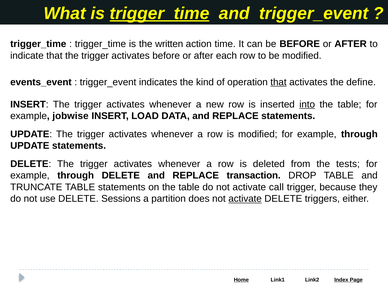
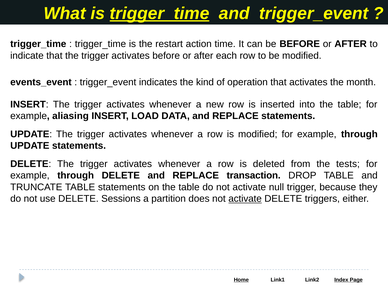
written: written -> restart
that at (278, 82) underline: present -> none
define: define -> month
into underline: present -> none
jobwise: jobwise -> aliasing
call: call -> null
